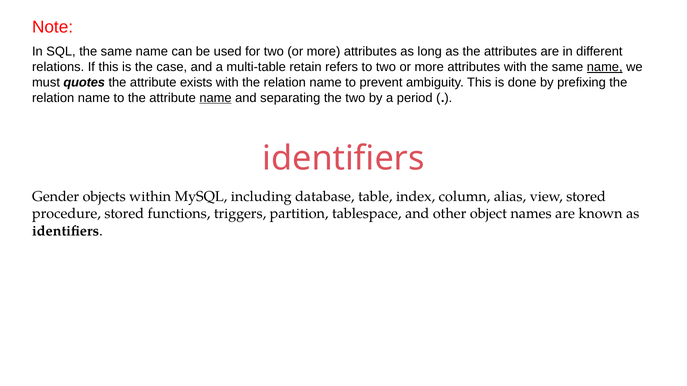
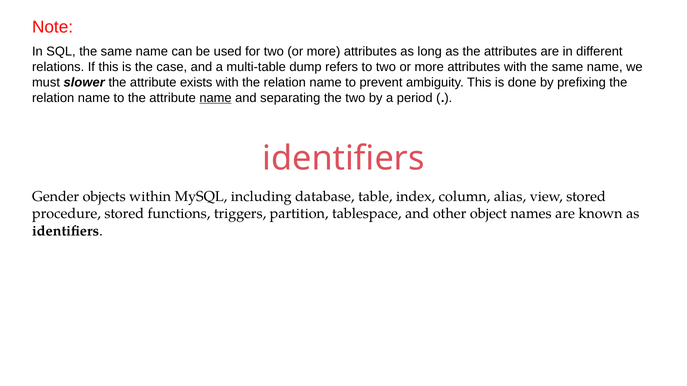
retain: retain -> dump
name at (605, 67) underline: present -> none
quotes: quotes -> slower
